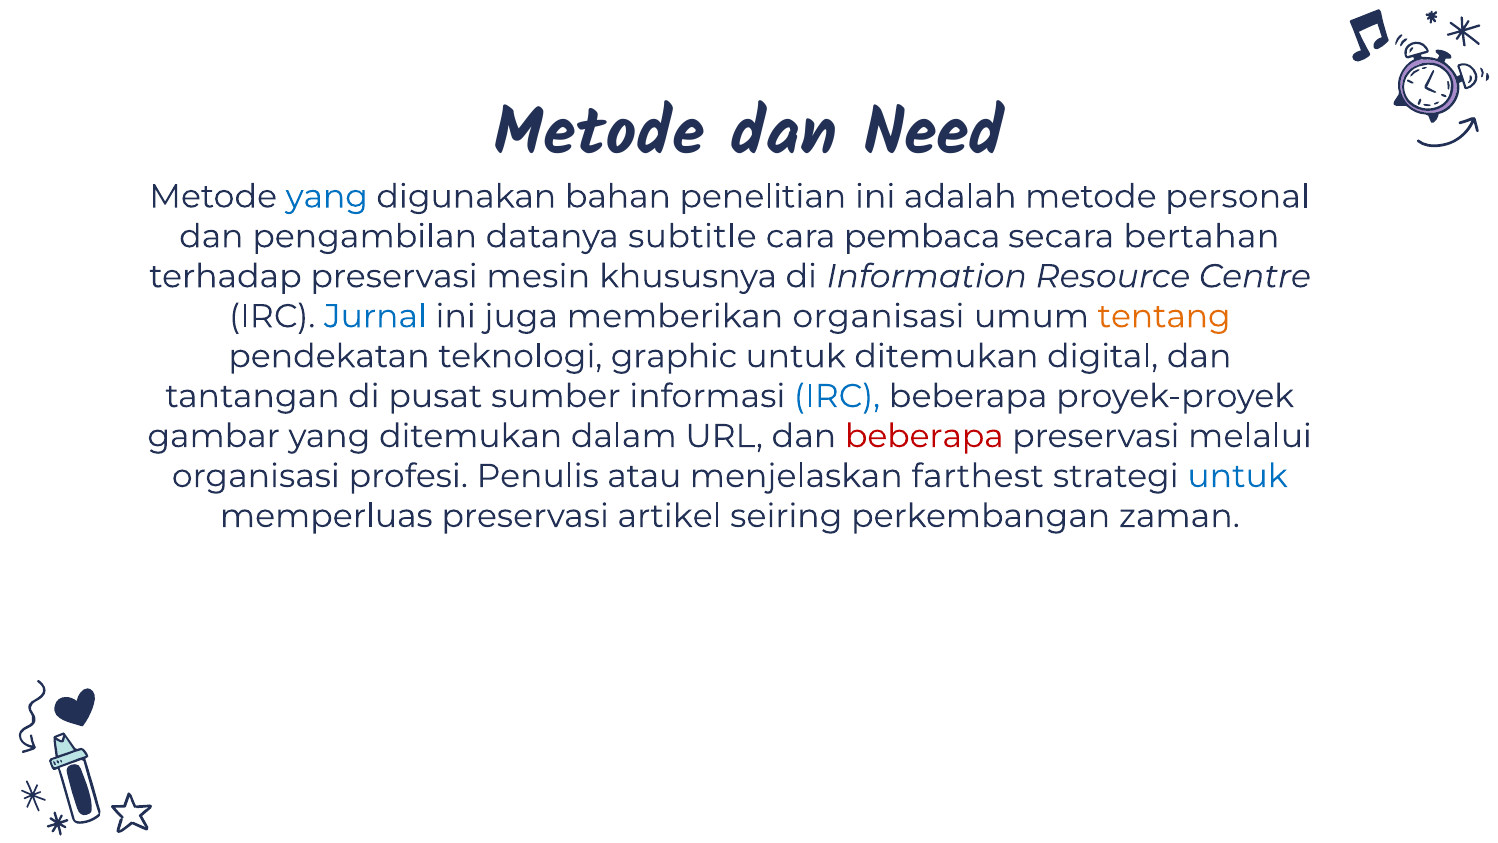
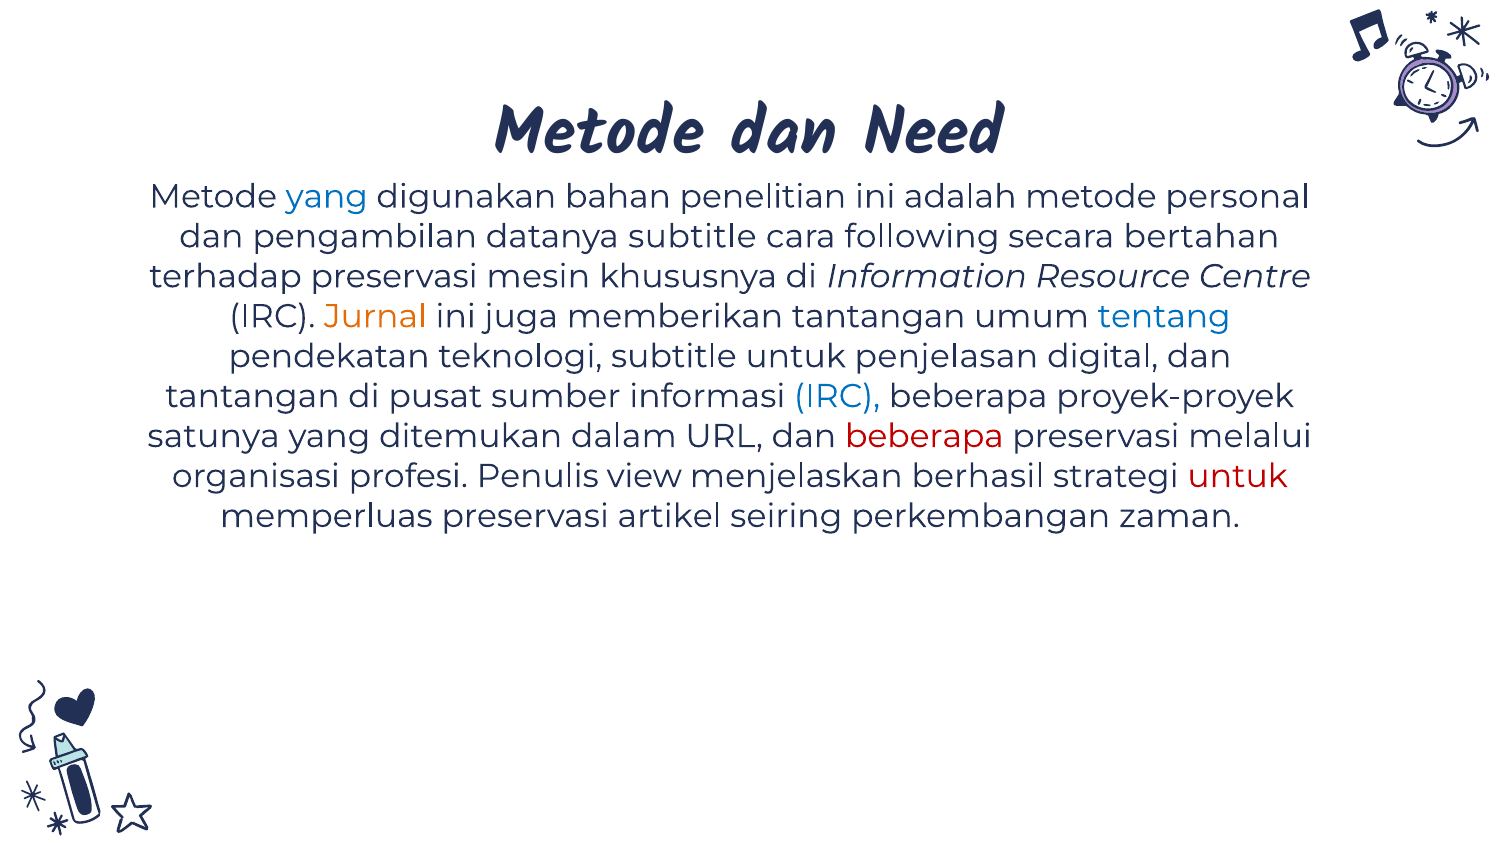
pembaca: pembaca -> following
Jurnal colour: blue -> orange
memberikan organisasi: organisasi -> tantangan
tentang colour: orange -> blue
teknologi graphic: graphic -> subtitle
untuk ditemukan: ditemukan -> penjelasan
gambar: gambar -> satunya
atau: atau -> view
farthest: farthest -> berhasil
untuk at (1238, 476) colour: blue -> red
